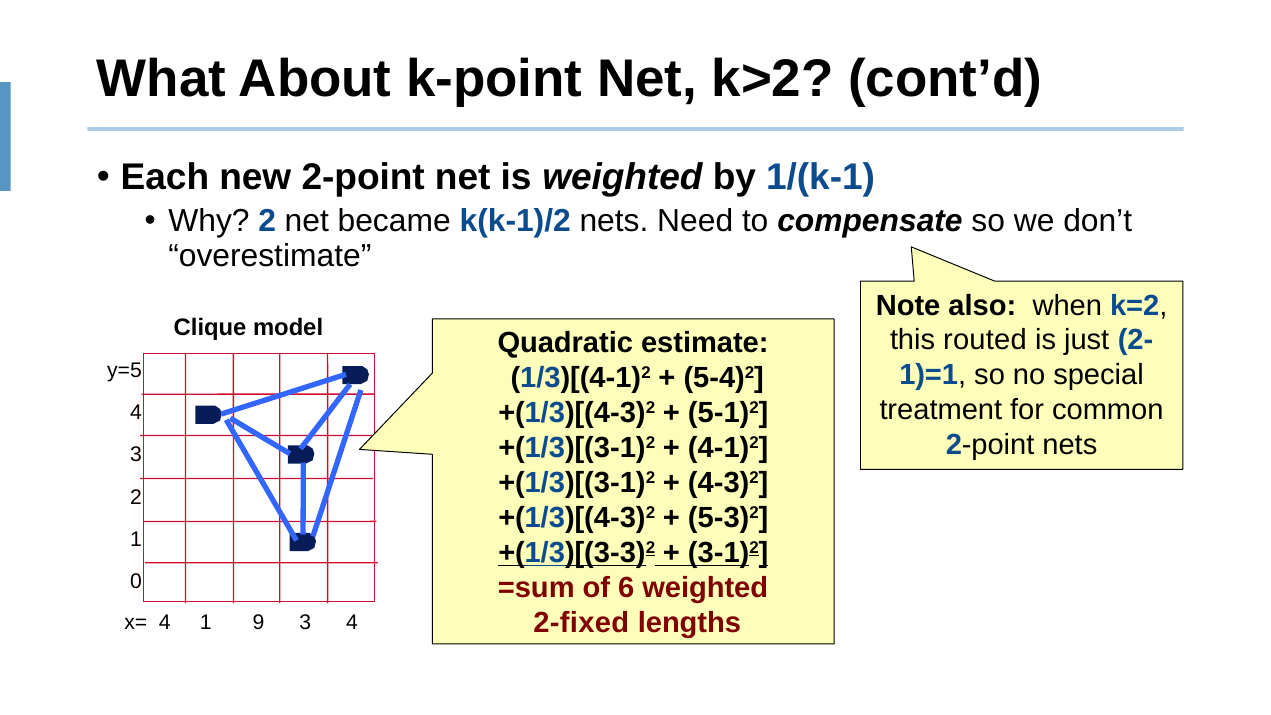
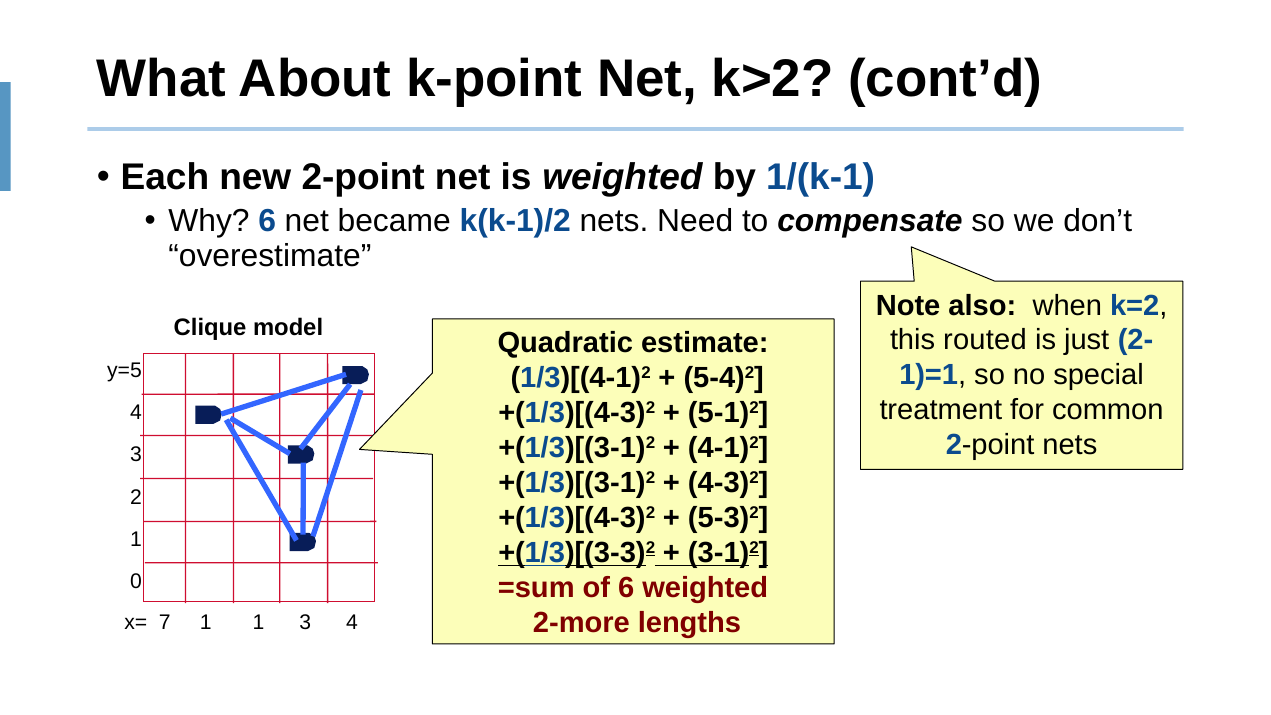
Why 2: 2 -> 6
2-fixed: 2-fixed -> 2-more
x= 4: 4 -> 7
1 9: 9 -> 1
